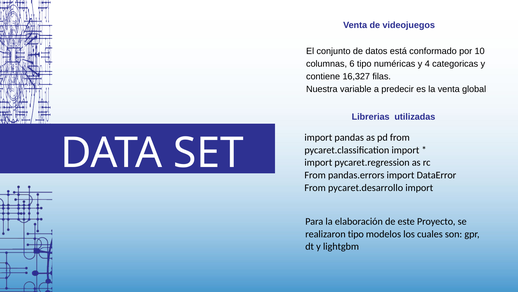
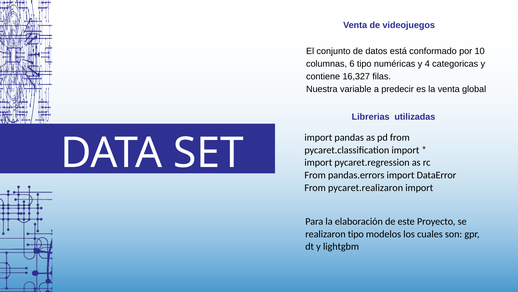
pycaret.desarrollo: pycaret.desarrollo -> pycaret.realizaron
